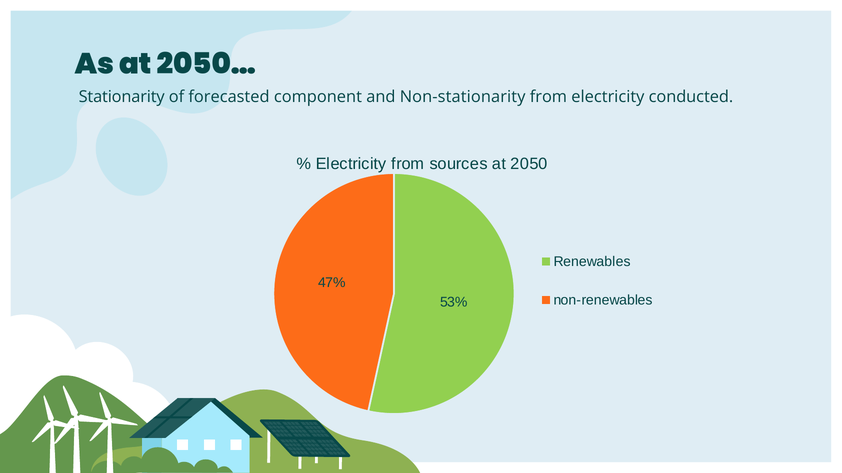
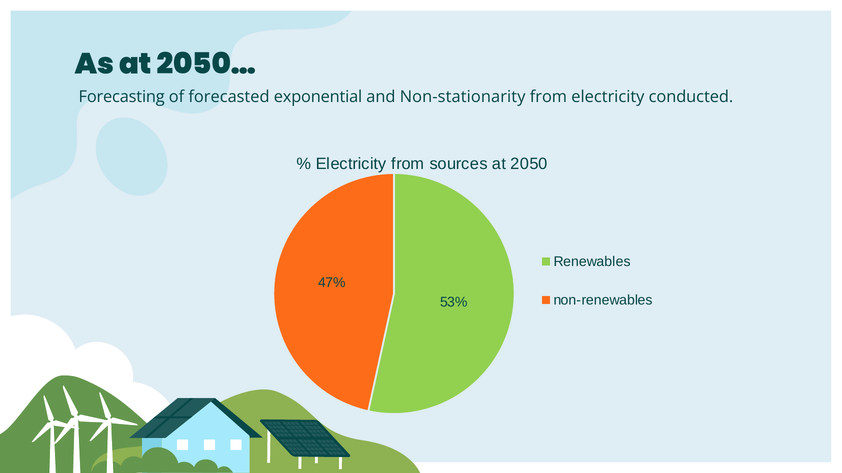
Stationarity: Stationarity -> Forecasting
component: component -> exponential
